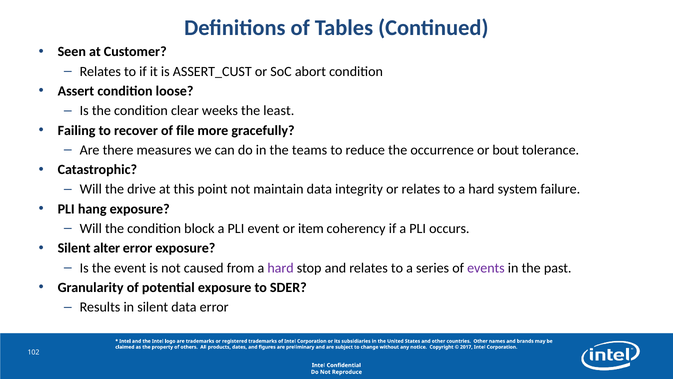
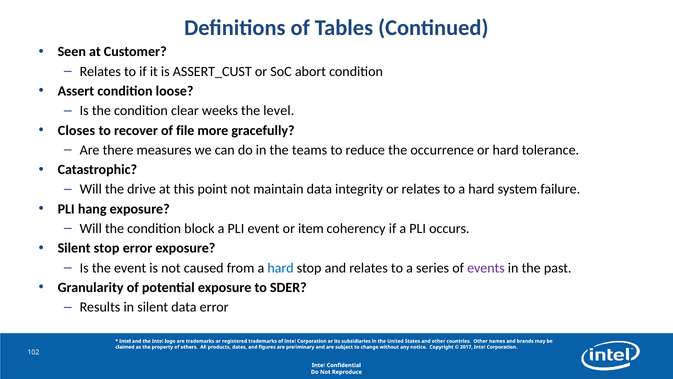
least: least -> level
Failing: Failing -> Closes
or bout: bout -> hard
Silent alter: alter -> stop
hard at (281, 268) colour: purple -> blue
